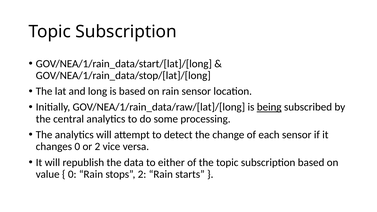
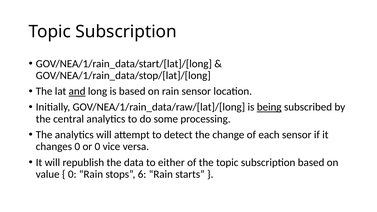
and underline: none -> present
or 2: 2 -> 0
stops 2: 2 -> 6
